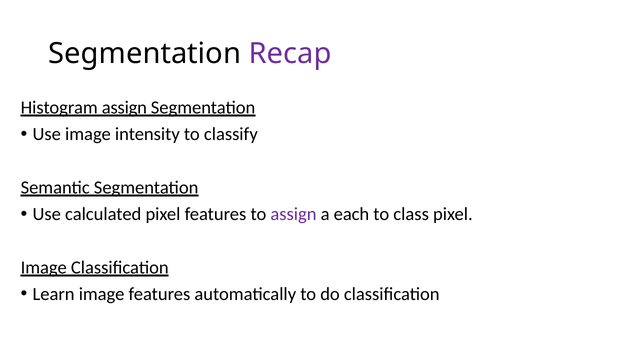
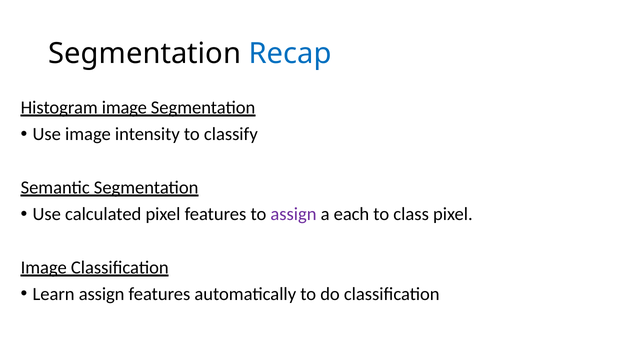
Recap colour: purple -> blue
Histogram assign: assign -> image
Learn image: image -> assign
